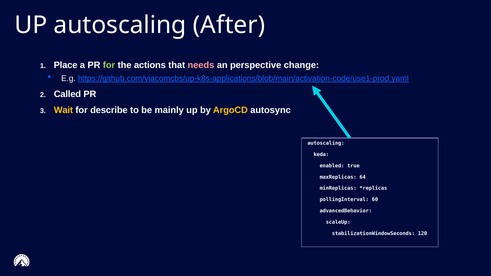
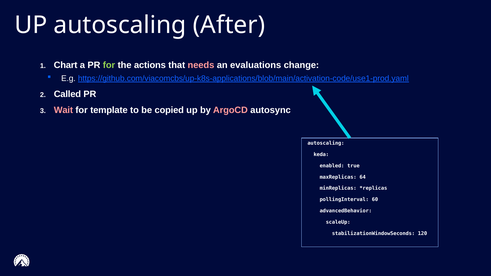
Place: Place -> Chart
perspective: perspective -> evaluations
Wait colour: yellow -> pink
describe: describe -> template
mainly: mainly -> copied
ArgoCD colour: yellow -> pink
